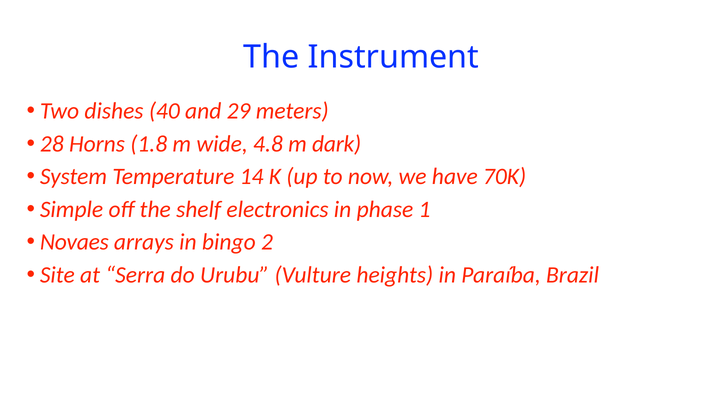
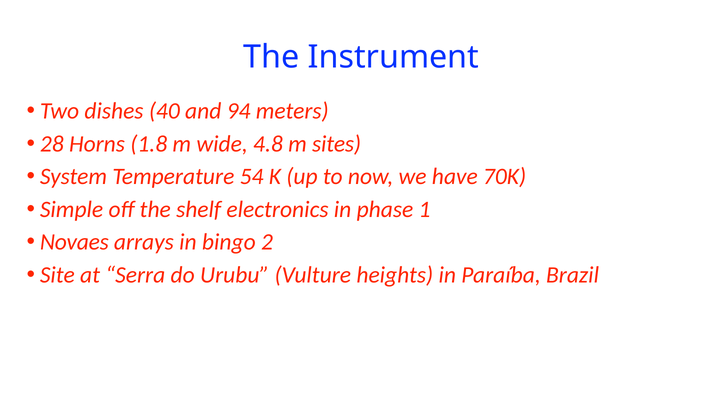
29: 29 -> 94
dark: dark -> sites
14: 14 -> 54
